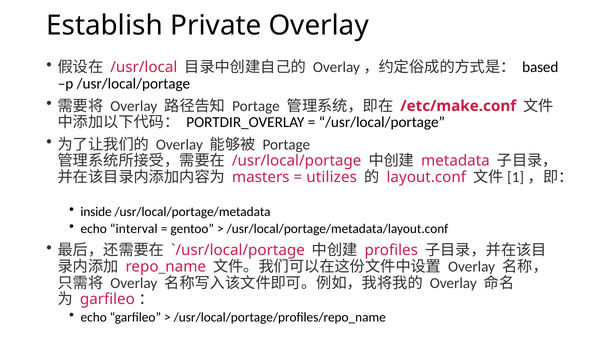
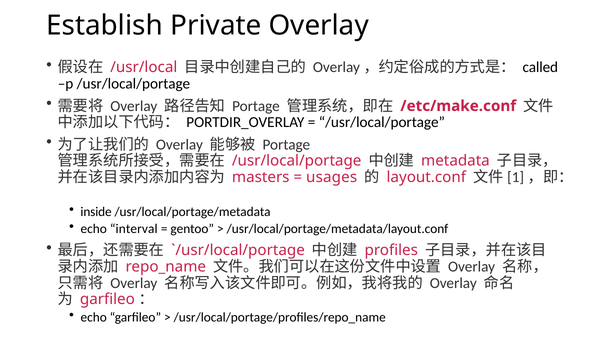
based: based -> called
utilizes: utilizes -> usages
